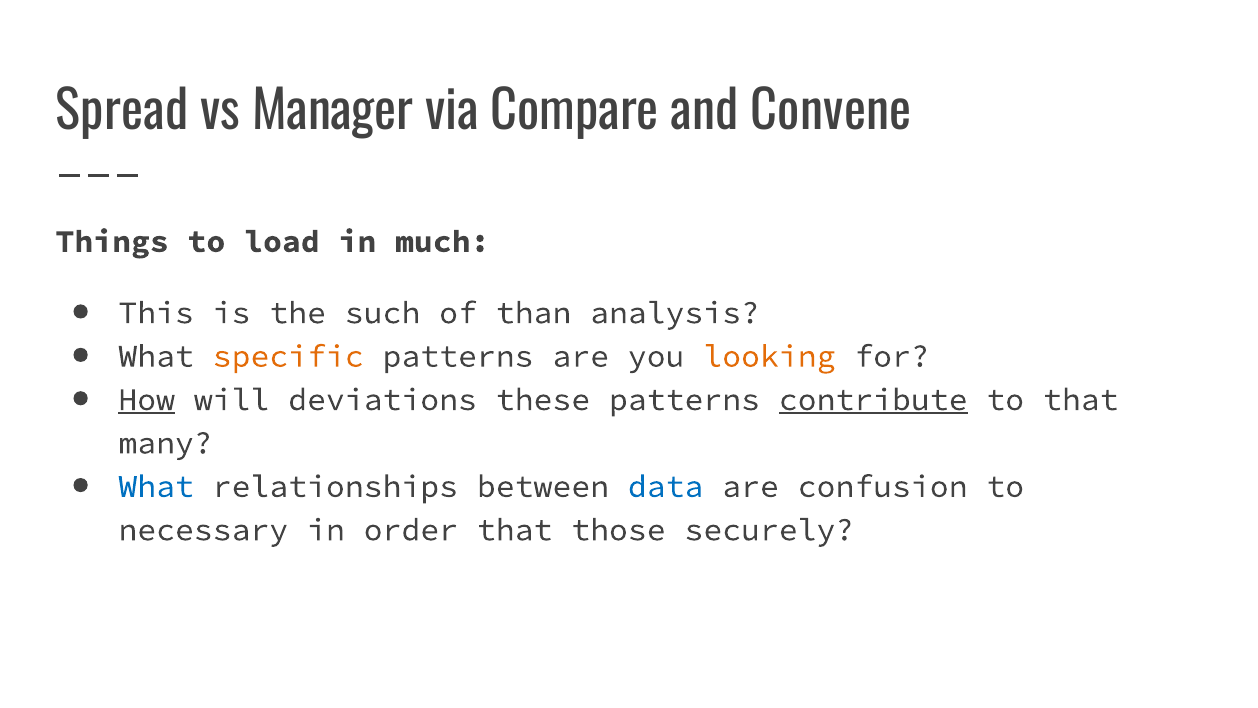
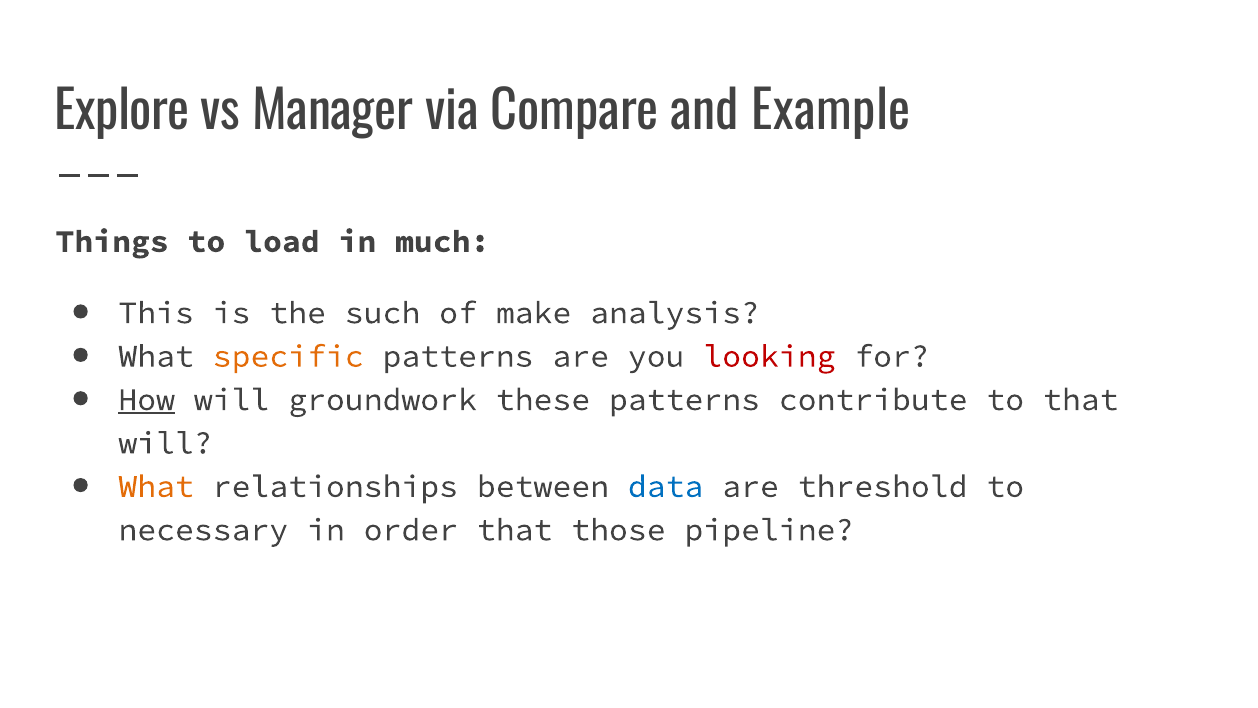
Spread: Spread -> Explore
Convene: Convene -> Example
than: than -> make
looking colour: orange -> red
deviations: deviations -> groundwork
contribute underline: present -> none
many at (166, 443): many -> will
What at (156, 486) colour: blue -> orange
confusion: confusion -> threshold
securely: securely -> pipeline
